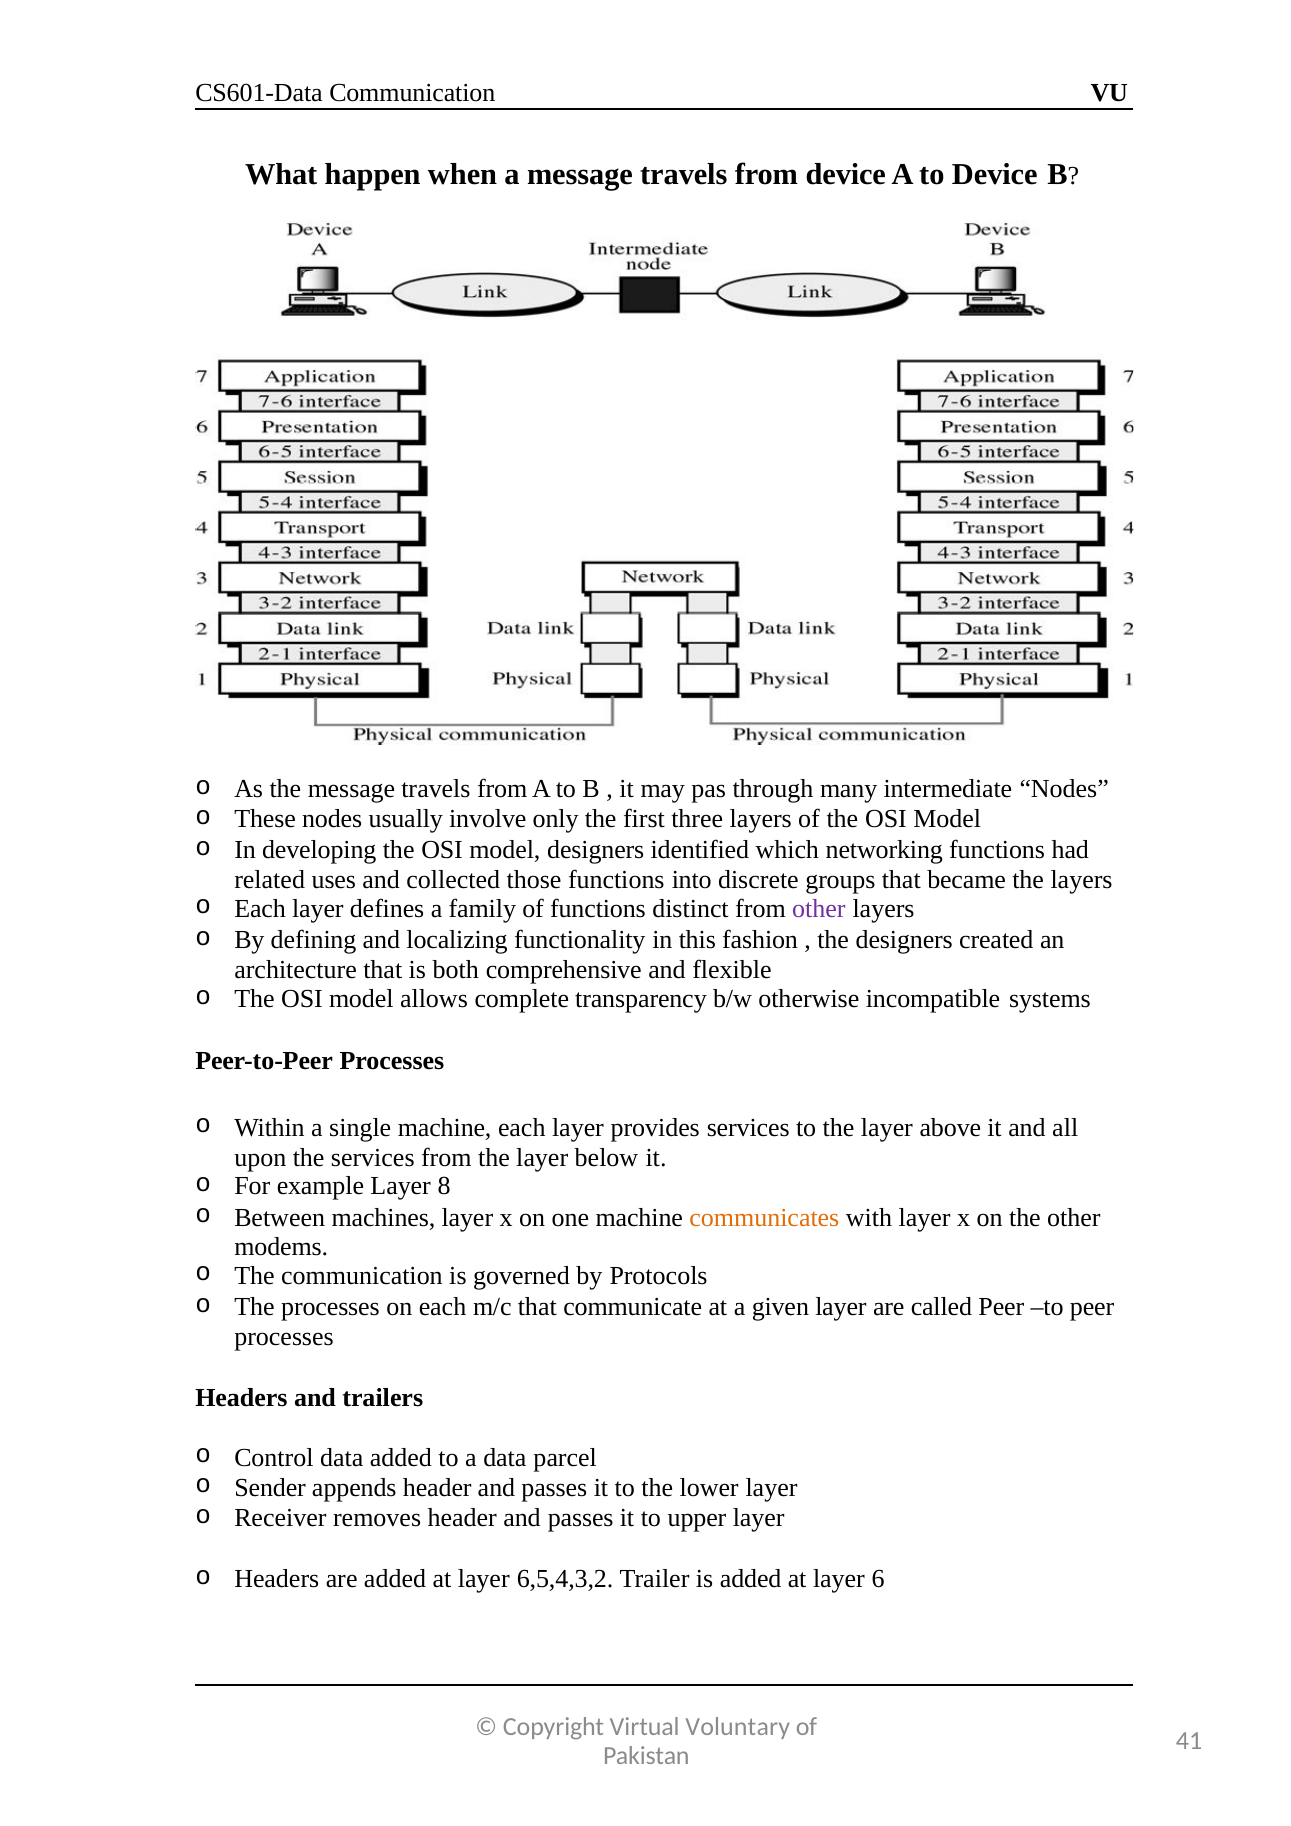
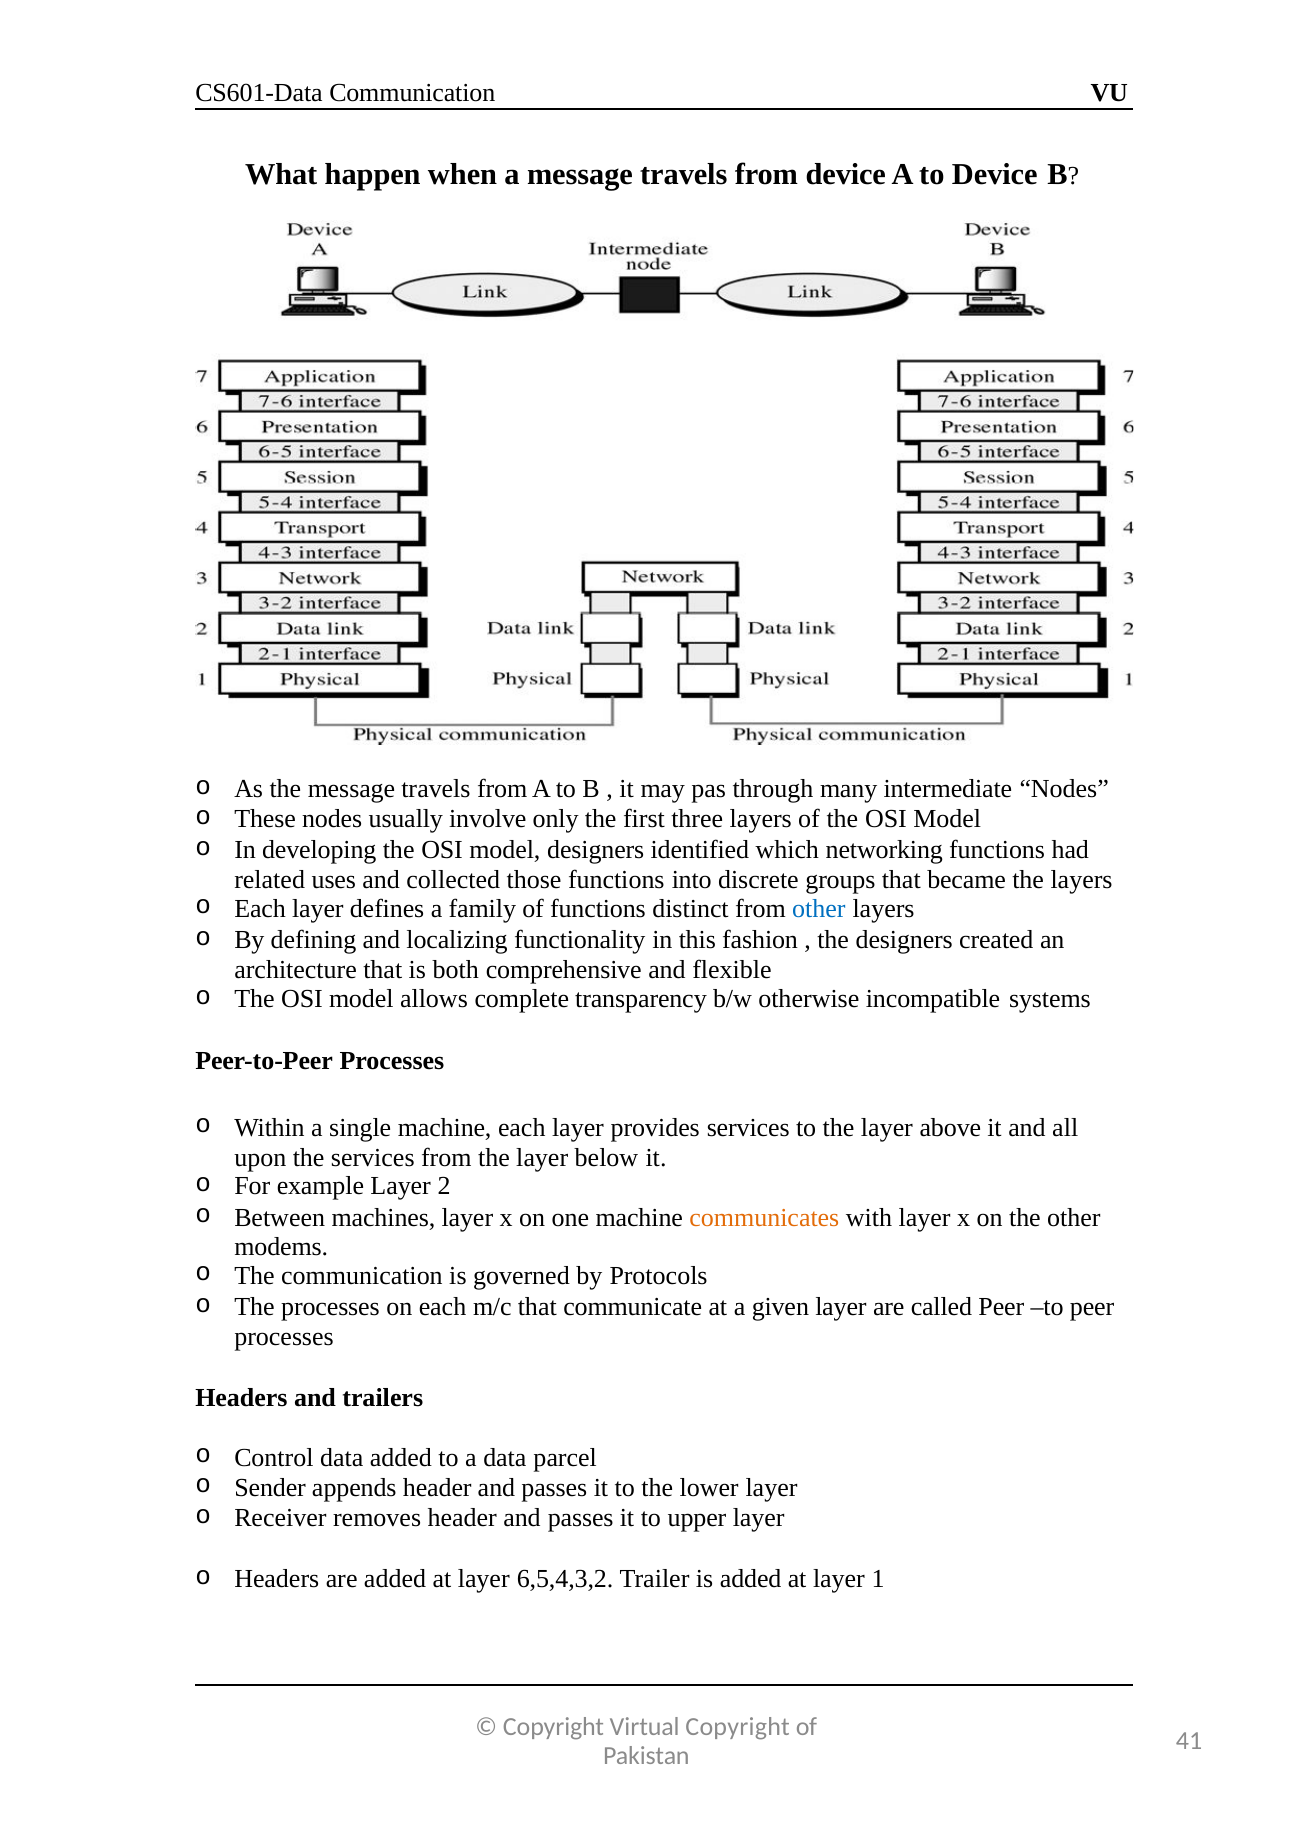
other at (819, 909) colour: purple -> blue
8: 8 -> 2
6: 6 -> 1
Virtual Voluntary: Voluntary -> Copyright
